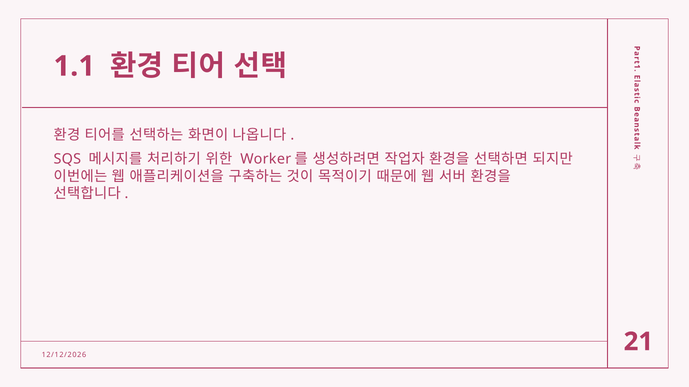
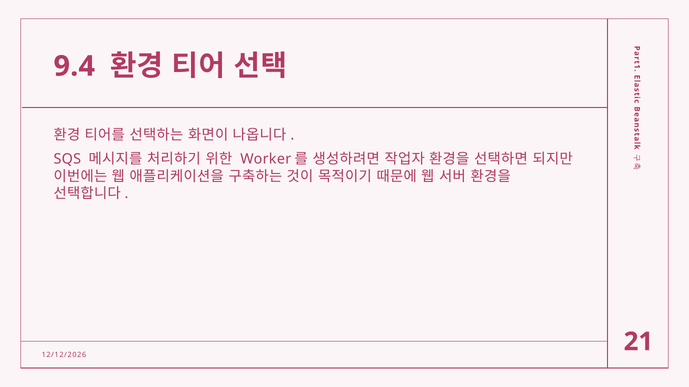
1.1: 1.1 -> 9.4
